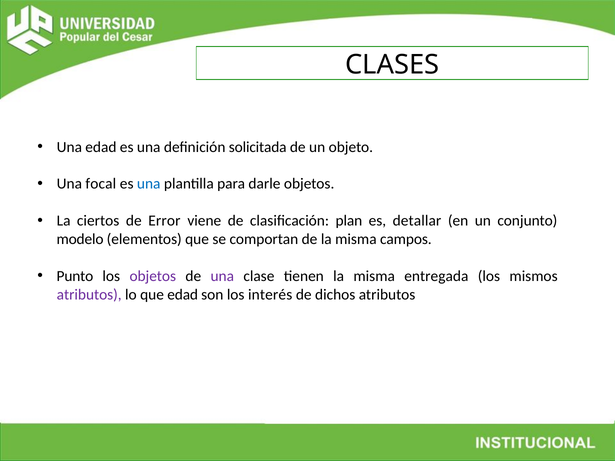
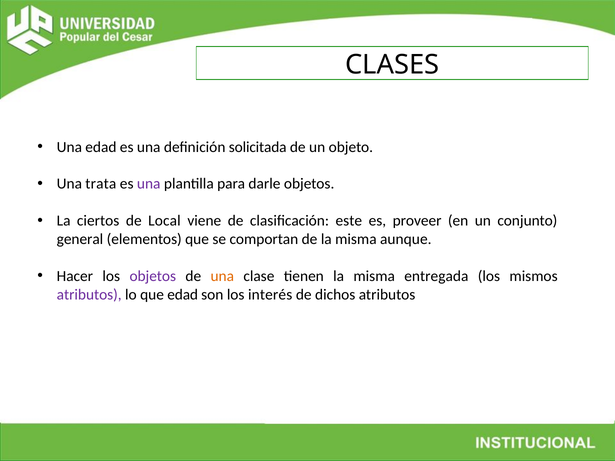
focal: focal -> trata
una at (149, 184) colour: blue -> purple
Error: Error -> Local
plan: plan -> este
detallar: detallar -> proveer
modelo: modelo -> general
campos: campos -> aunque
Punto: Punto -> Hacer
una at (222, 276) colour: purple -> orange
